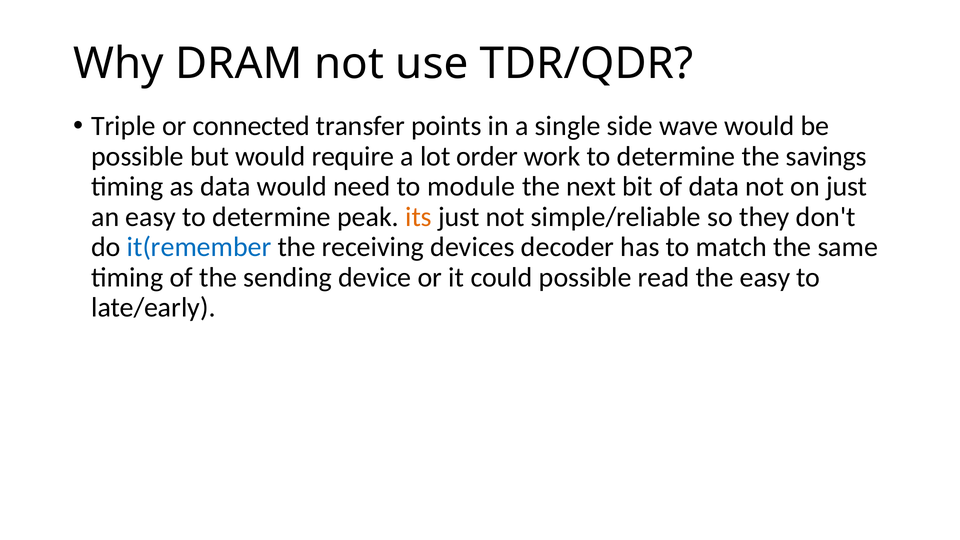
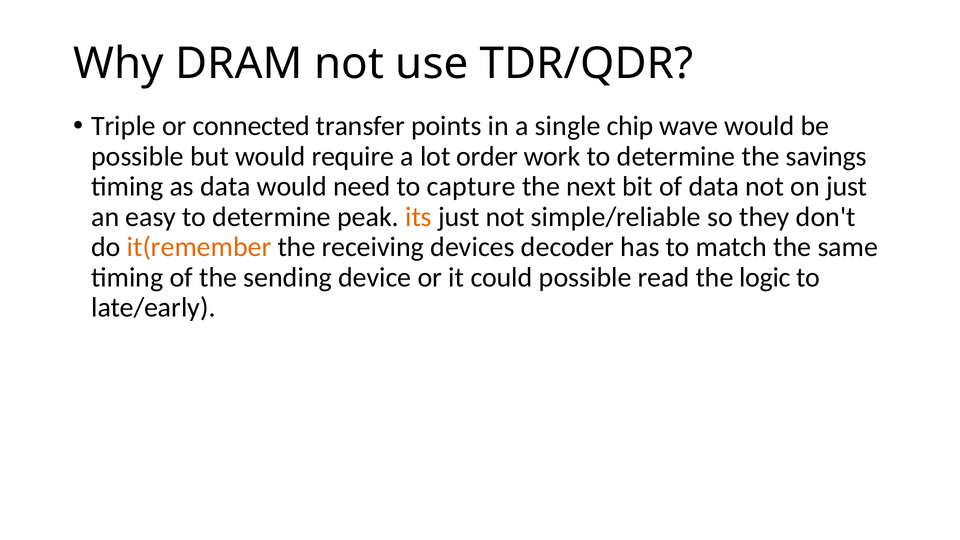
side: side -> chip
module: module -> capture
it(remember colour: blue -> orange
the easy: easy -> logic
